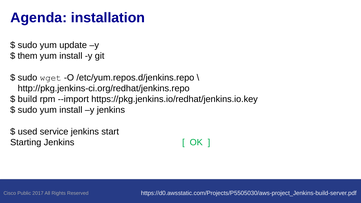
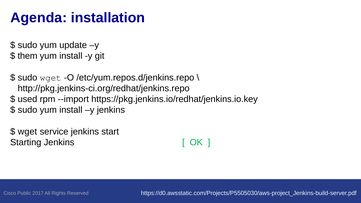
build: build -> used
used at (28, 132): used -> wget
